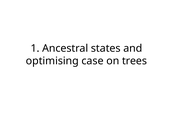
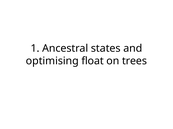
case: case -> float
